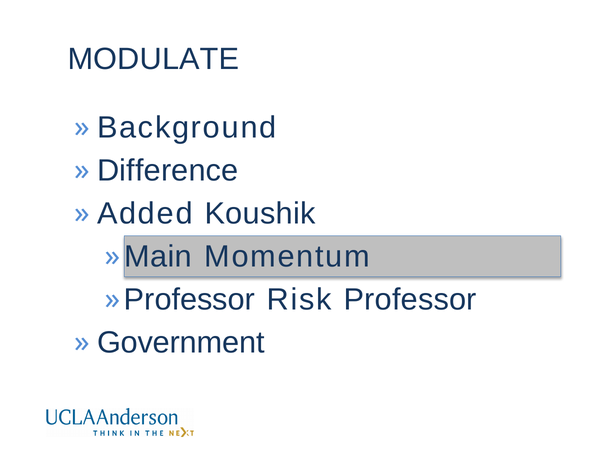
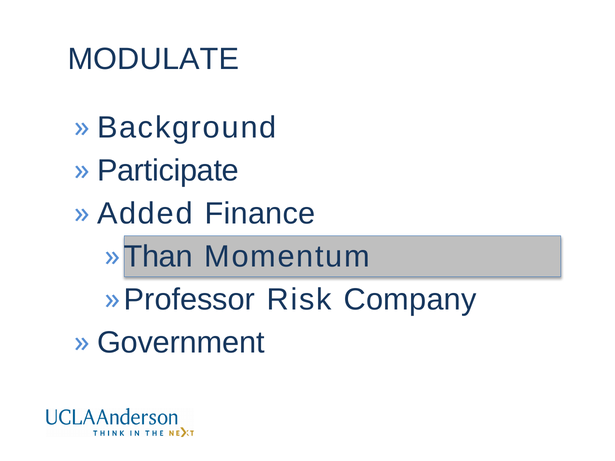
Difference: Difference -> Participate
Koushik: Koushik -> Finance
Main: Main -> Than
Risk Professor: Professor -> Company
